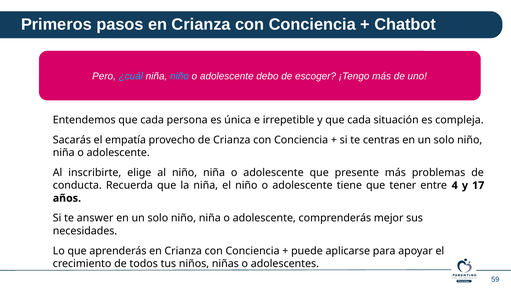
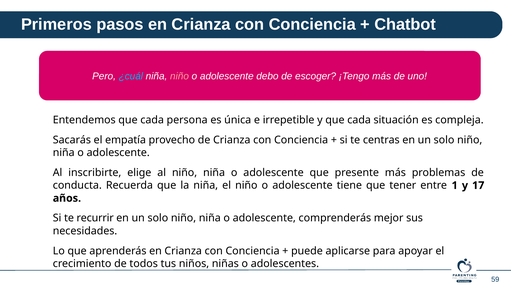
niño at (179, 76) colour: light blue -> pink
4: 4 -> 1
answer: answer -> recurrir
